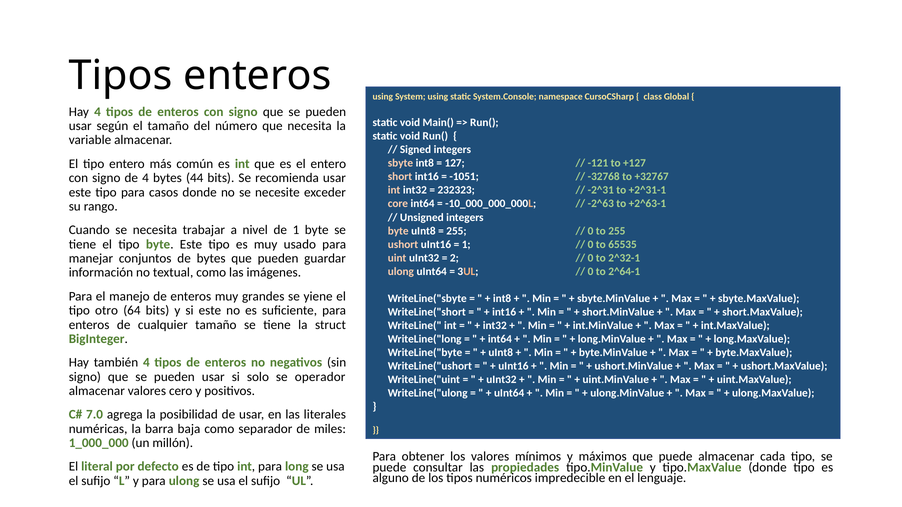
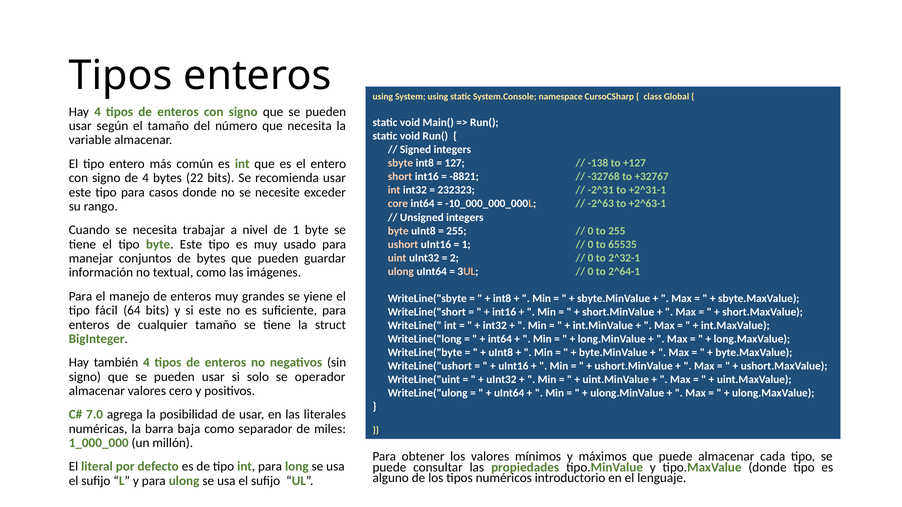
-121: -121 -> -138
-1051: -1051 -> -8821
44: 44 -> 22
otro: otro -> fácil
impredecible: impredecible -> introductorio
